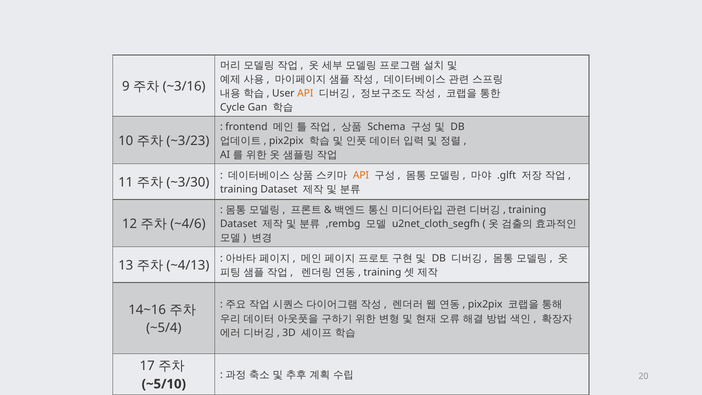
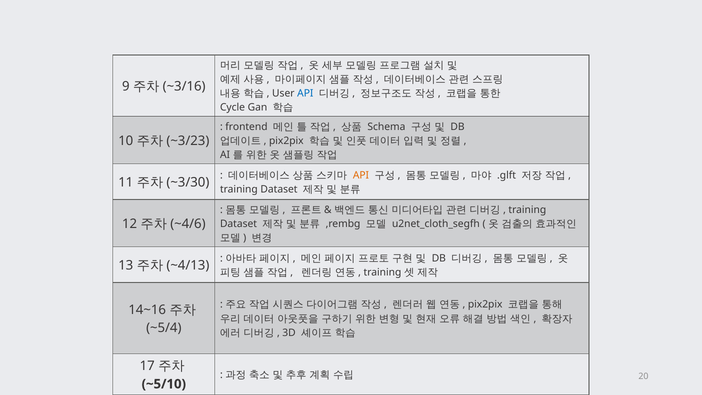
API at (305, 93) colour: orange -> blue
